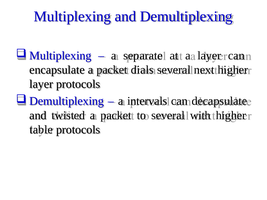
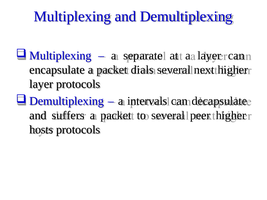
twisted: twisted -> suffers
with: with -> peer
table: table -> hosts
